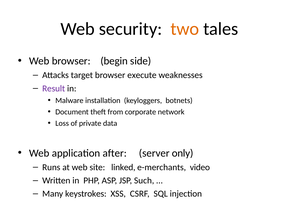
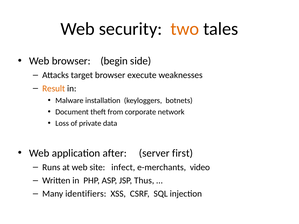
Result colour: purple -> orange
only: only -> first
linked: linked -> infect
Such: Such -> Thus
keystrokes: keystrokes -> identifiers
